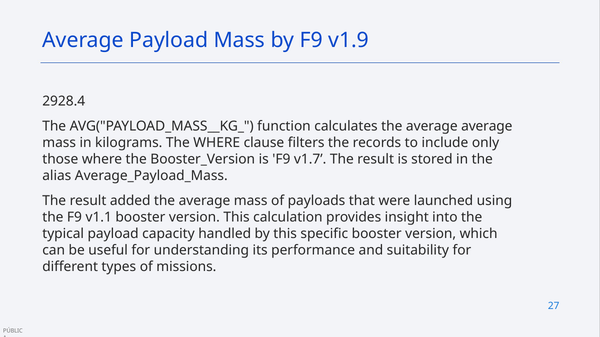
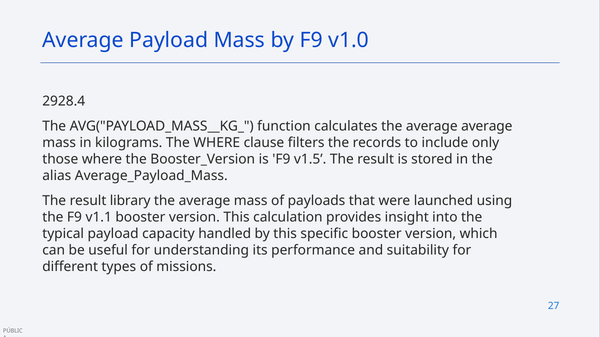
v1.9: v1.9 -> v1.0
v1.7: v1.7 -> v1.5
added: added -> library
